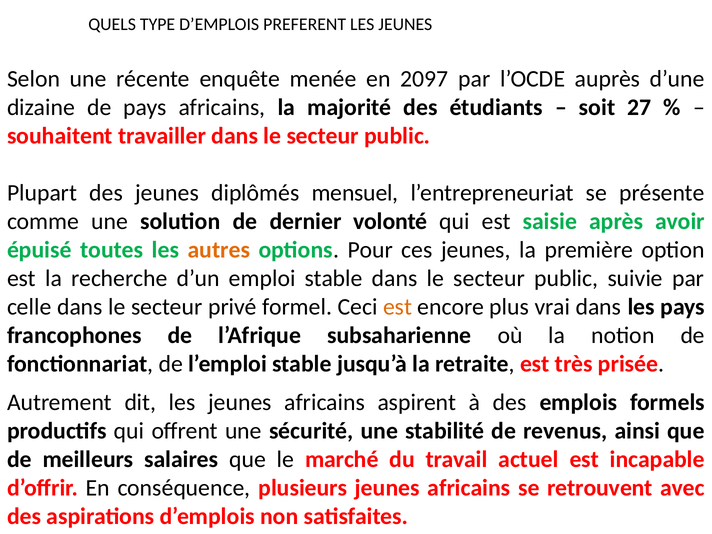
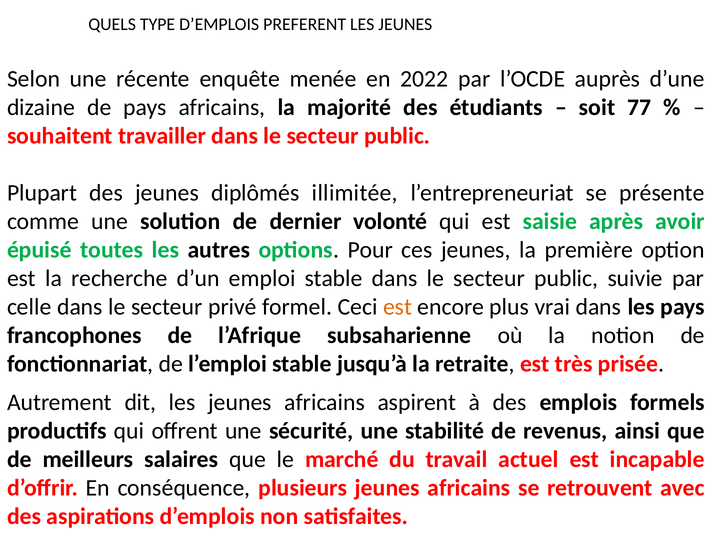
2097: 2097 -> 2022
27: 27 -> 77
mensuel: mensuel -> illimitée
autres colour: orange -> black
